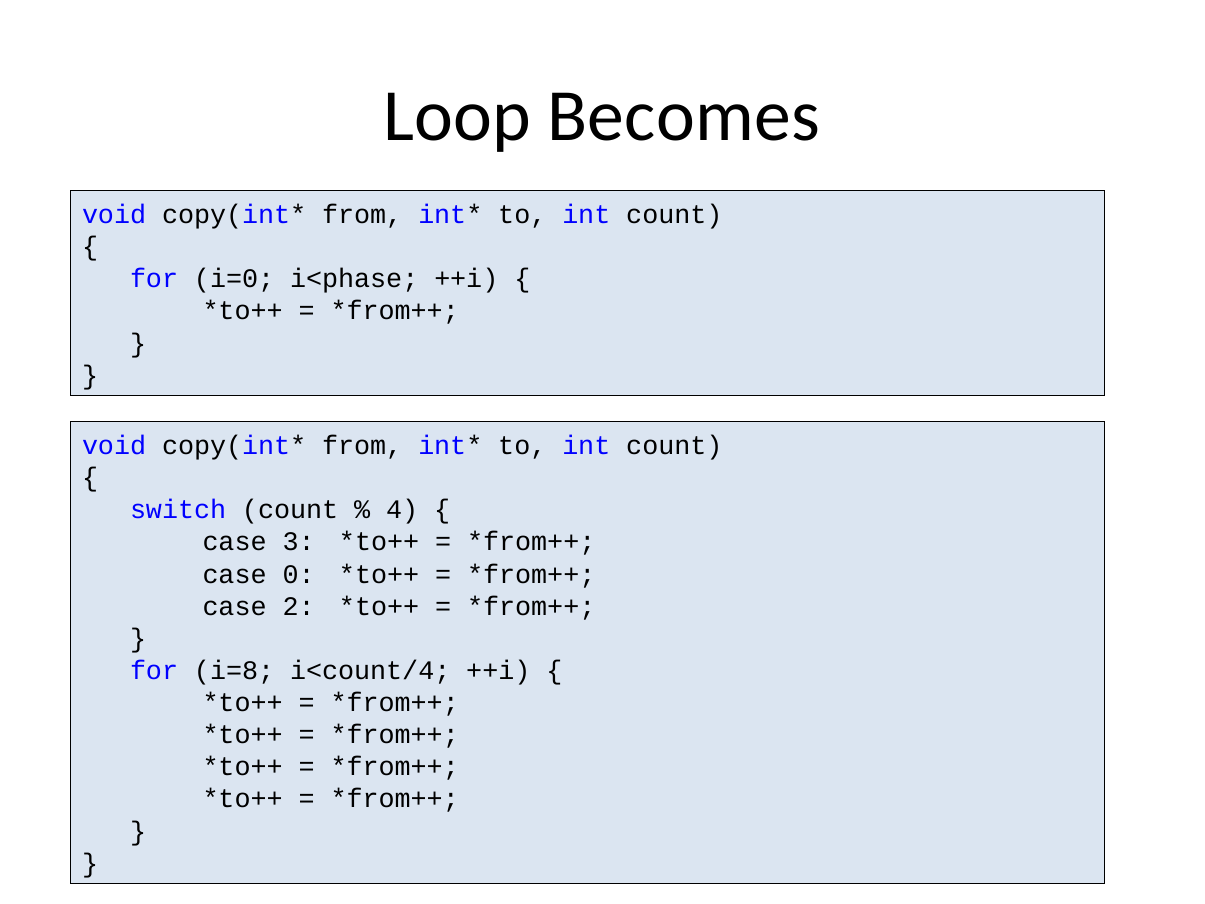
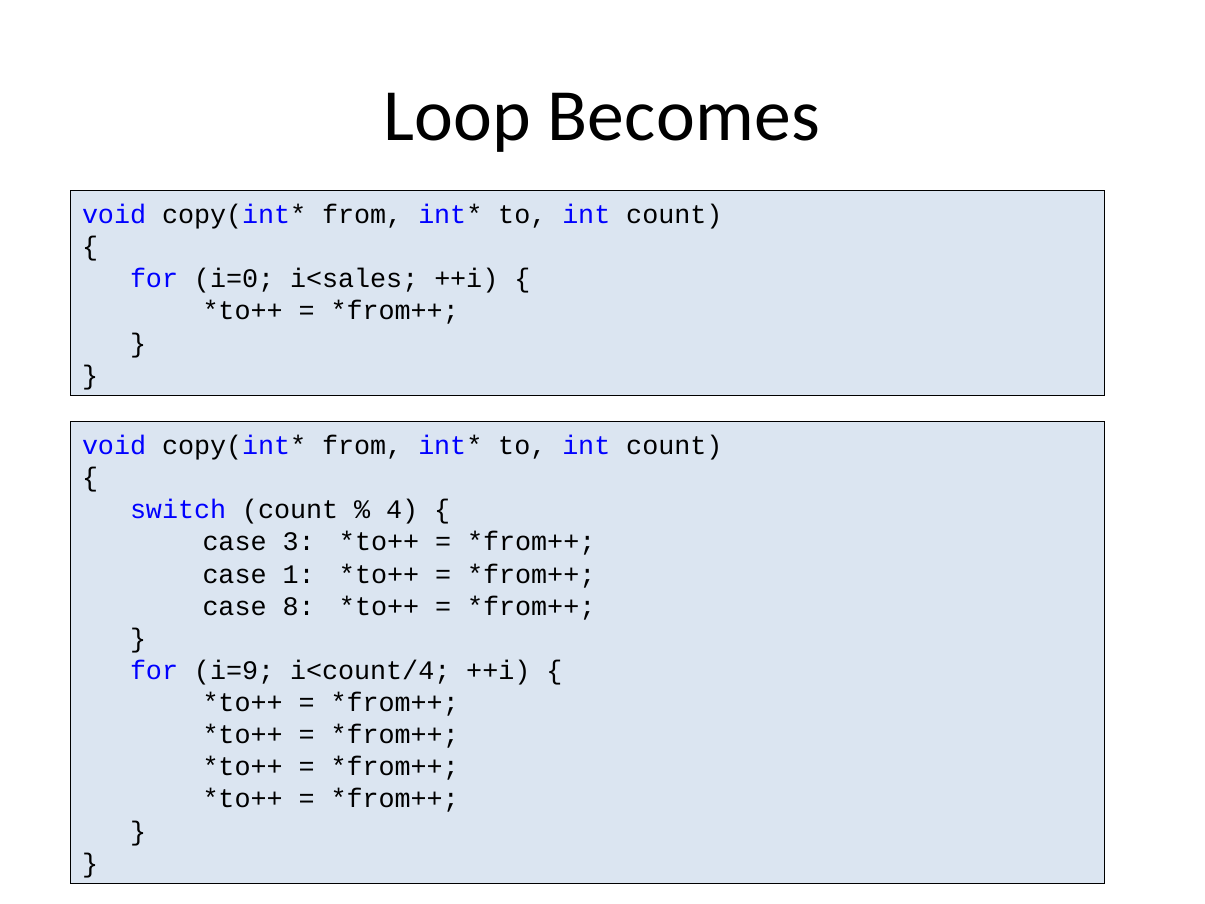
i<phase: i<phase -> i<sales
0: 0 -> 1
2: 2 -> 8
i=8: i=8 -> i=9
